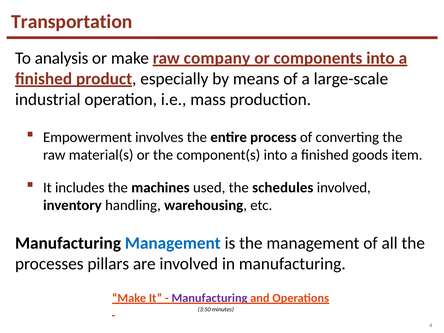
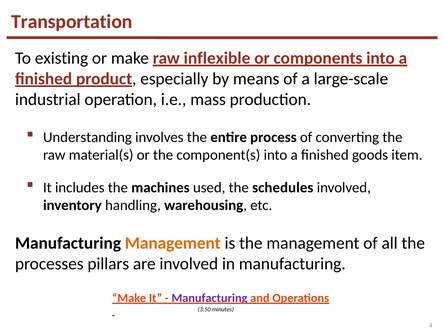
analysis: analysis -> existing
company: company -> inflexible
Empowerment: Empowerment -> Understanding
Management at (173, 243) colour: blue -> orange
